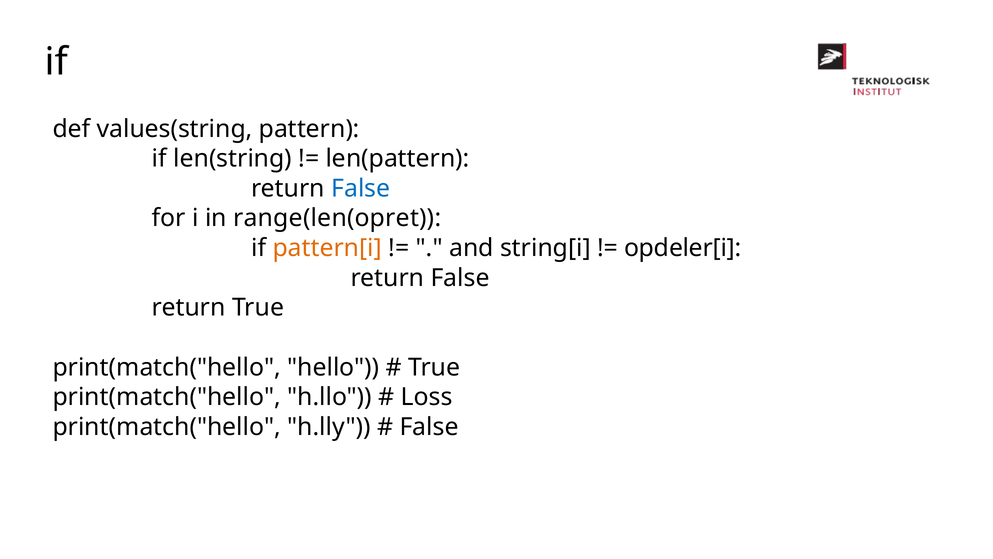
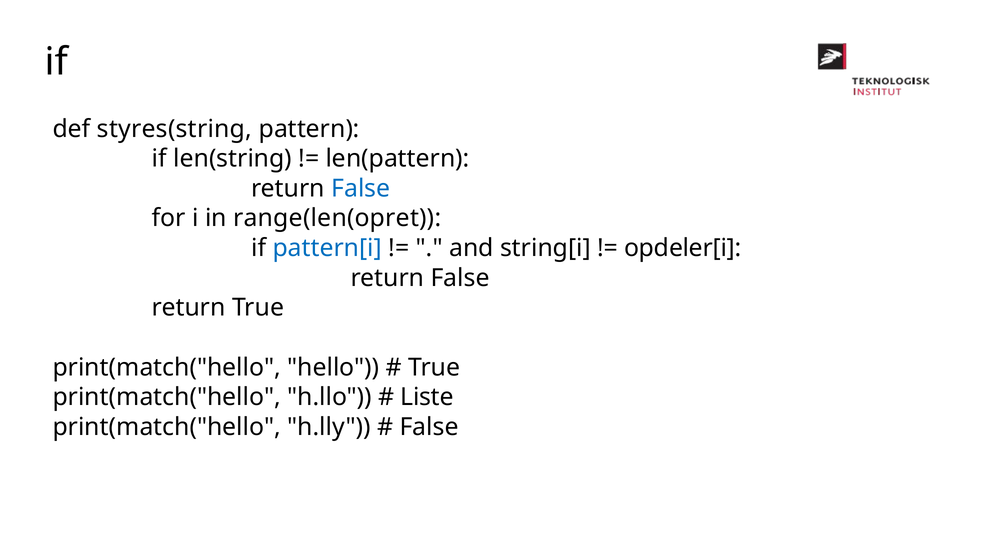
values(string: values(string -> styres(string
pattern[i colour: orange -> blue
Loss: Loss -> Liste
